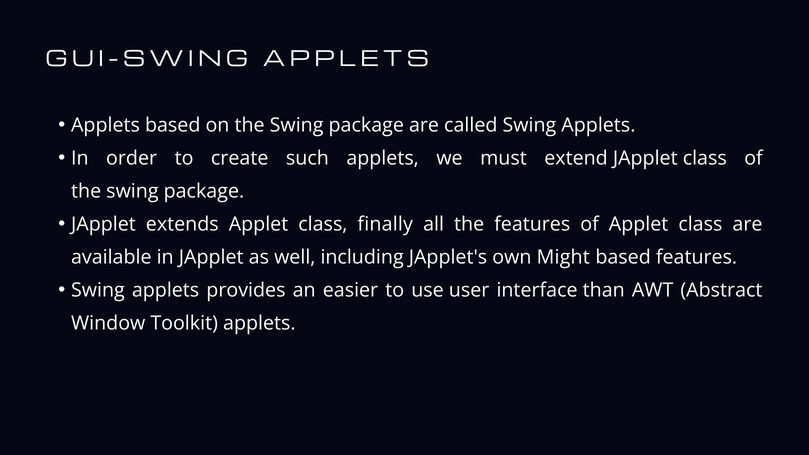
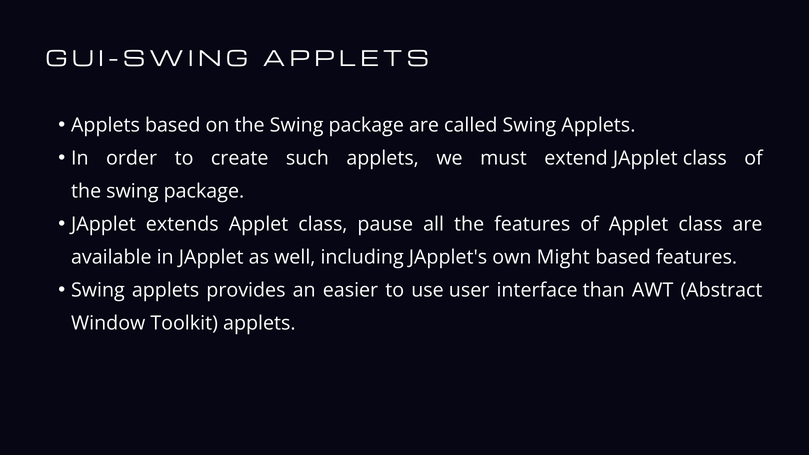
finally: finally -> pause
